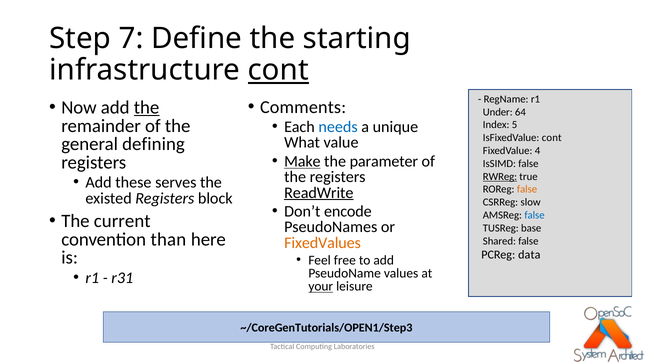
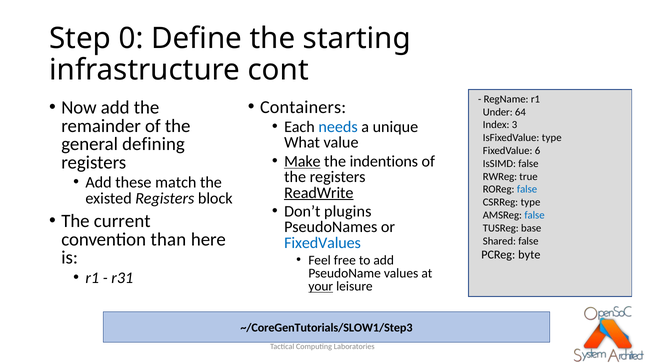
7: 7 -> 0
cont at (278, 70) underline: present -> none
Comments: Comments -> Containers
the at (147, 107) underline: present -> none
5: 5 -> 3
IsFixedValue cont: cont -> type
4: 4 -> 6
parameter: parameter -> indentions
RWReg underline: present -> none
serves: serves -> match
false at (527, 189) colour: orange -> blue
CSRReg slow: slow -> type
encode: encode -> plugins
FixedValues colour: orange -> blue
data: data -> byte
~/CoreGenTutorials/OPEN1/Step3: ~/CoreGenTutorials/OPEN1/Step3 -> ~/CoreGenTutorials/SLOW1/Step3
